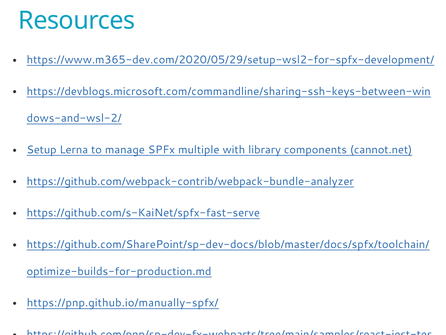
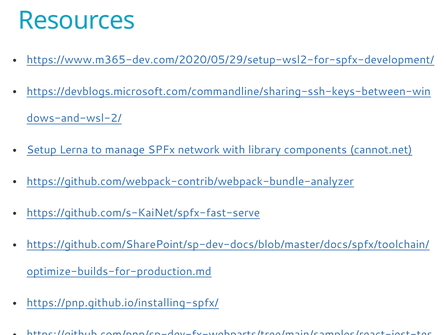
multiple: multiple -> network
https://pnp.github.io/manually-spfx/: https://pnp.github.io/manually-spfx/ -> https://pnp.github.io/installing-spfx/
